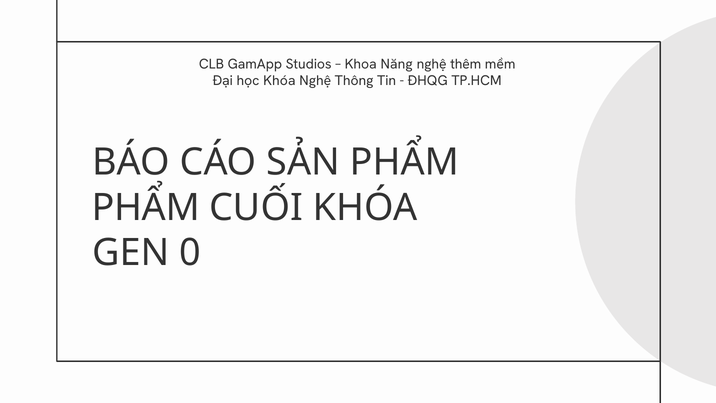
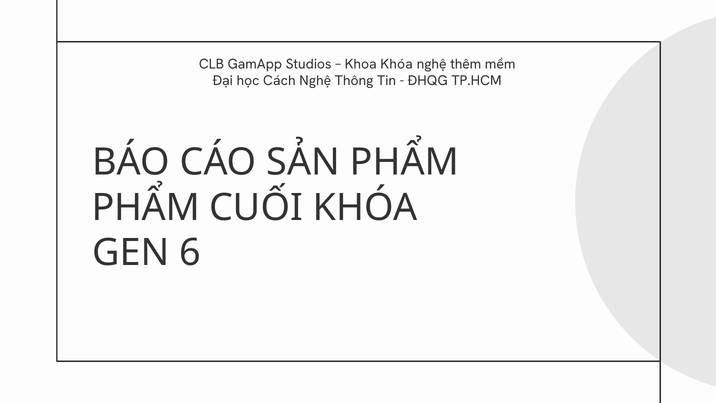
Khoa Năng: Năng -> Khóa
học Khóa: Khóa -> Cách
0: 0 -> 6
